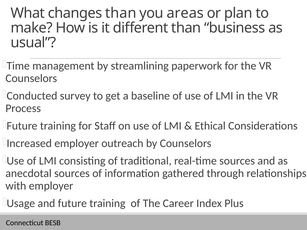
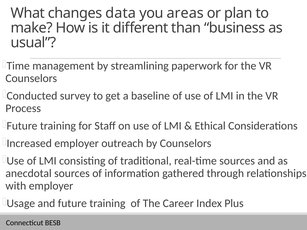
changes than: than -> data
